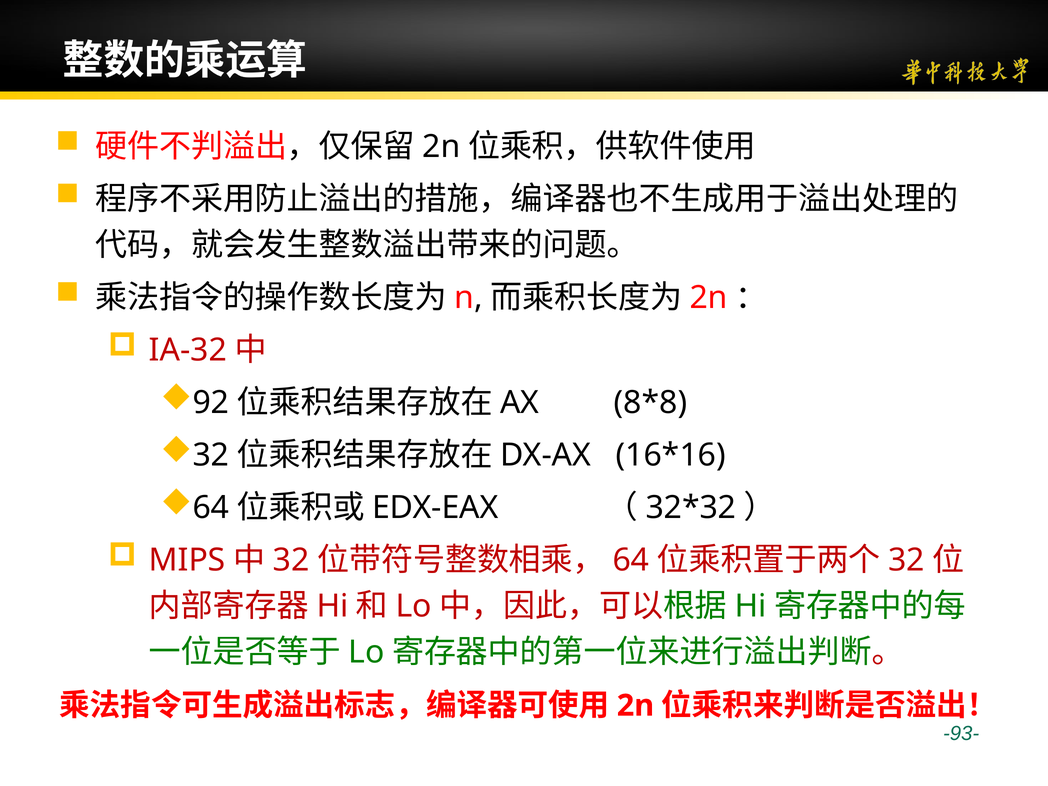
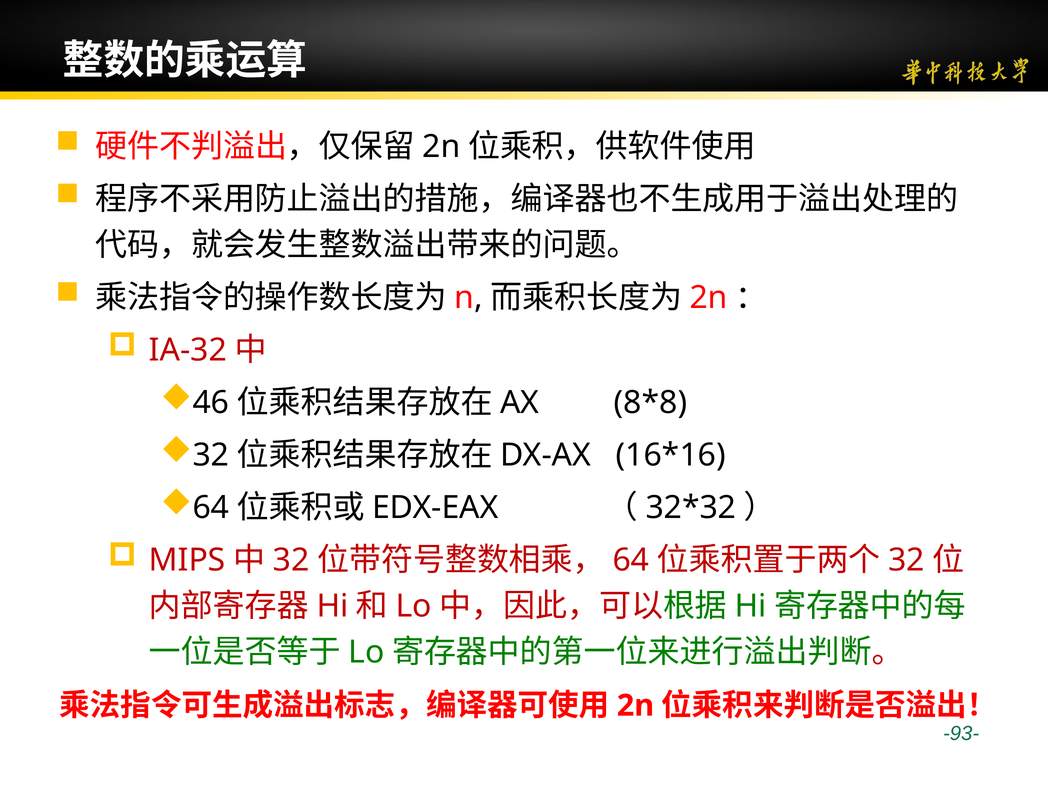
92: 92 -> 46
